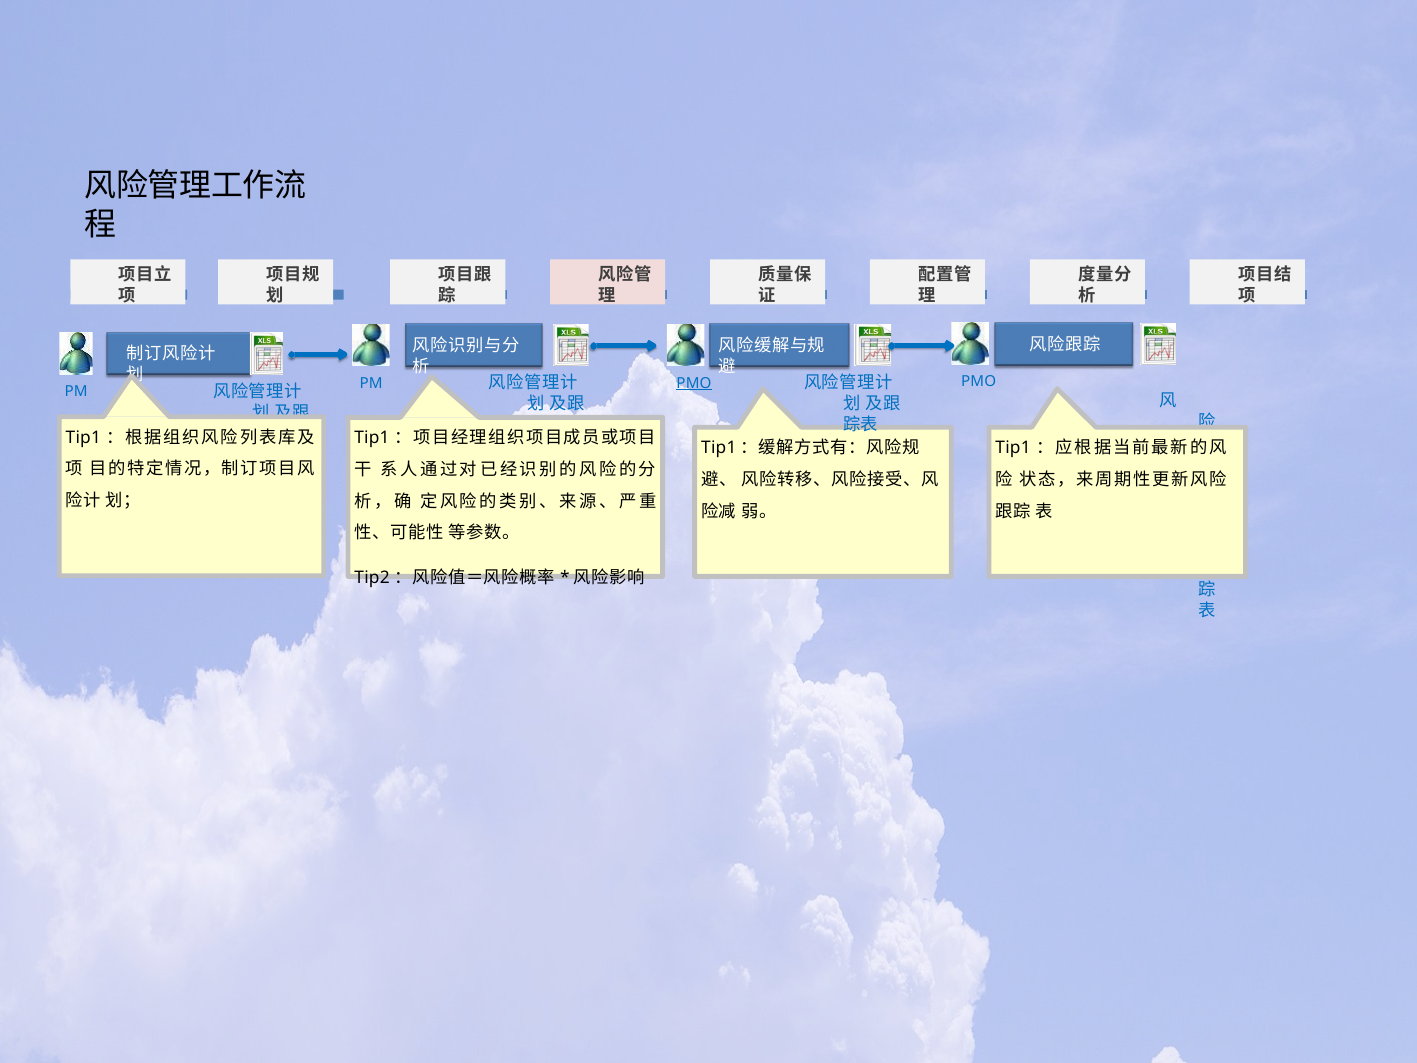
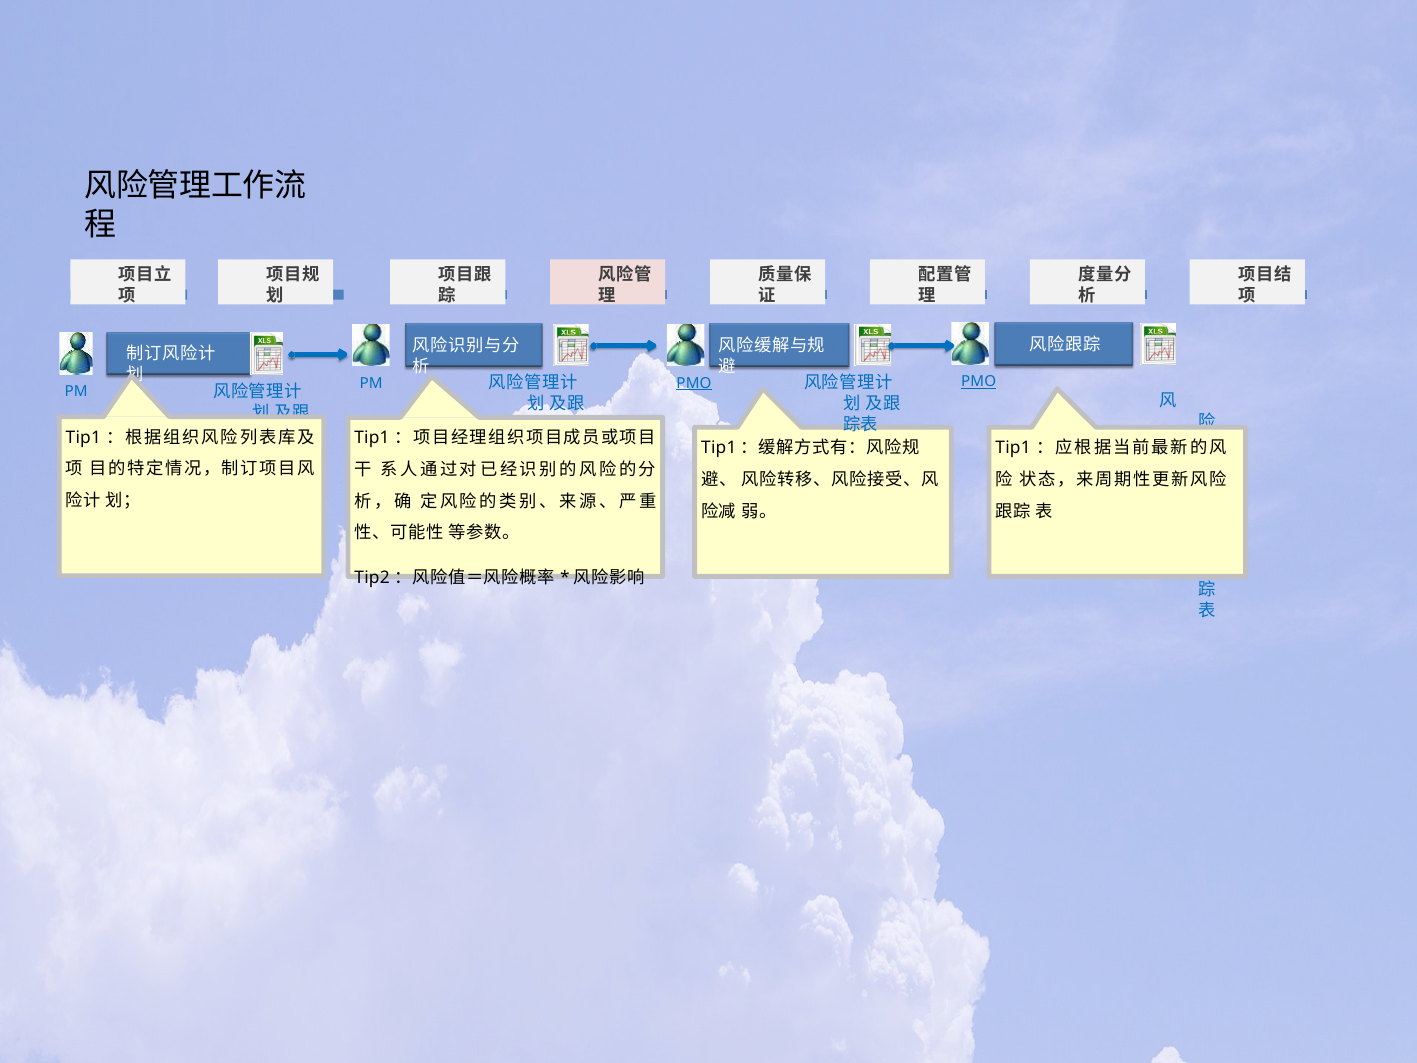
PMO at (979, 382) underline: none -> present
